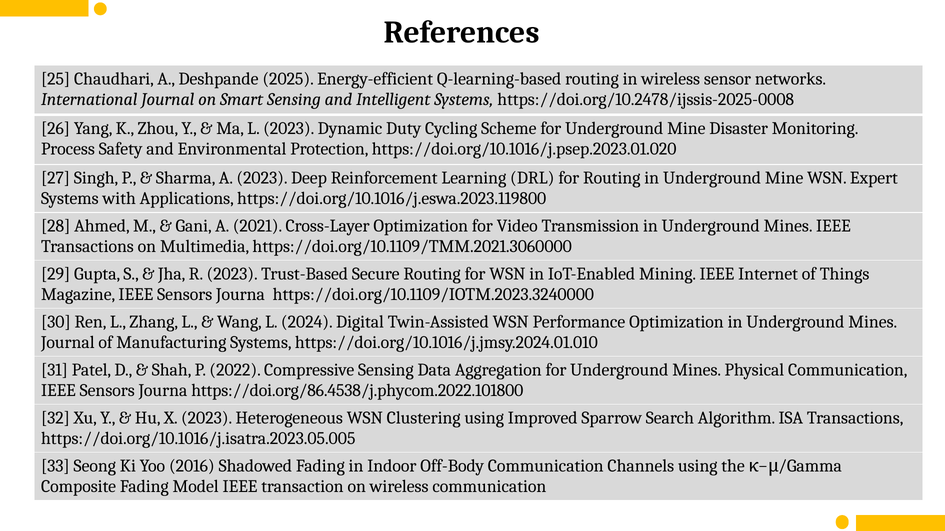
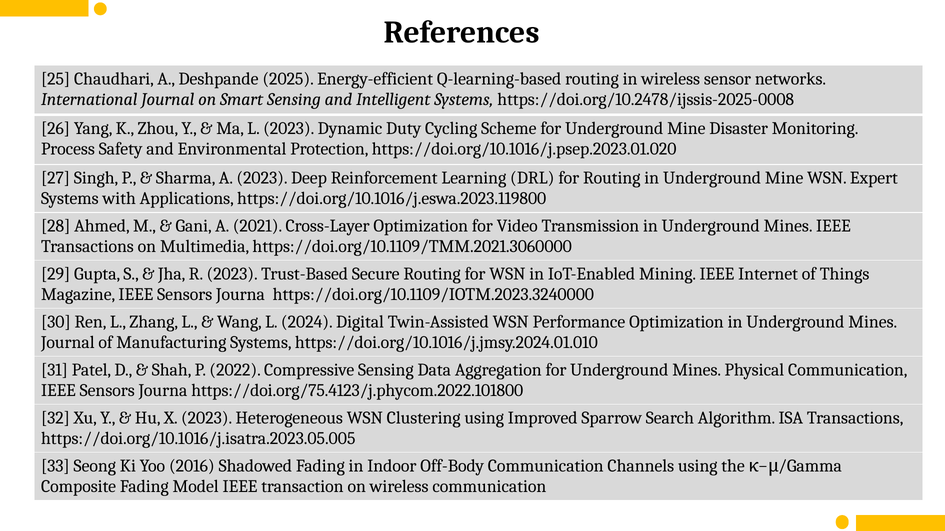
https://doi.org/86.4538/j.phycom.2022.101800: https://doi.org/86.4538/j.phycom.2022.101800 -> https://doi.org/75.4123/j.phycom.2022.101800
